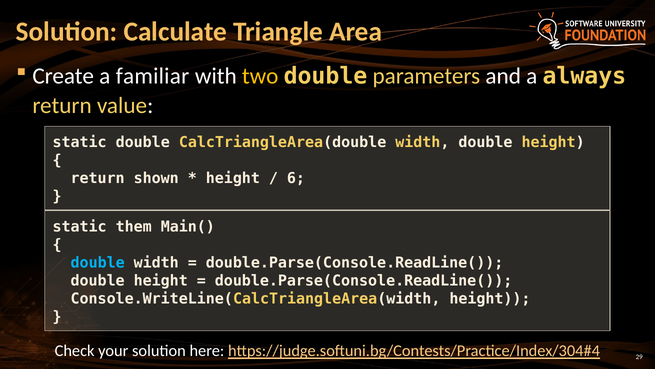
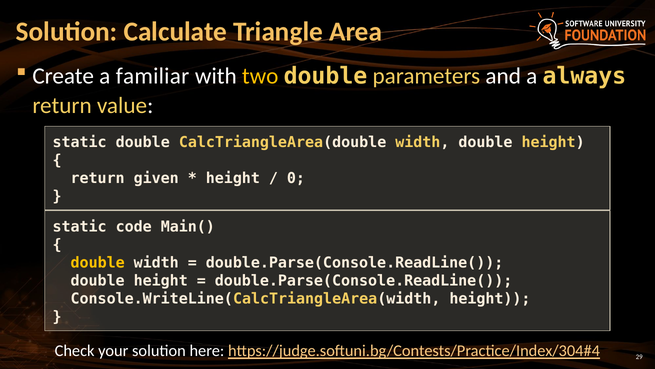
shown: shown -> given
6: 6 -> 0
them: them -> code
double at (98, 263) colour: light blue -> yellow
